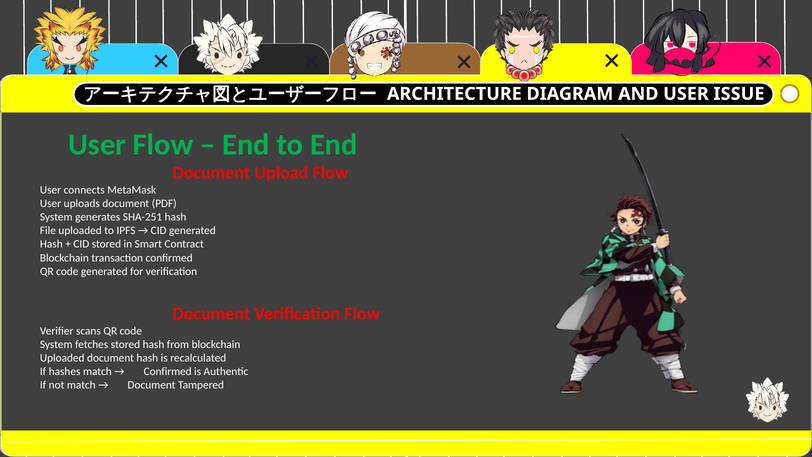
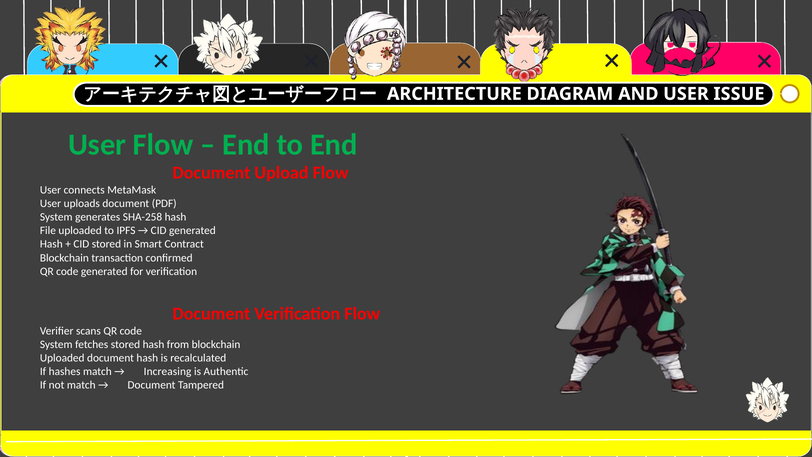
SHA-251: SHA-251 -> SHA-258
Confirmed at (168, 371): Confirmed -> Increasing
